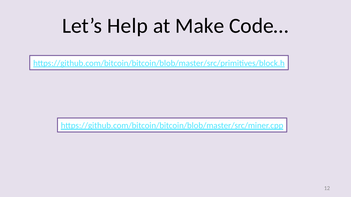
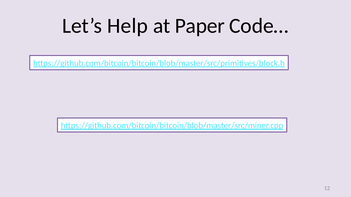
Make: Make -> Paper
